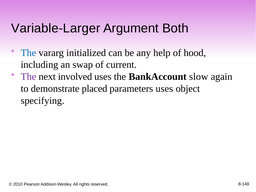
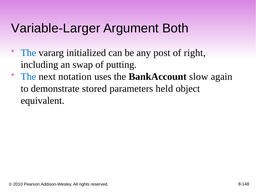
help: help -> post
hood: hood -> right
current: current -> putting
The at (28, 77) colour: purple -> blue
involved: involved -> notation
placed: placed -> stored
parameters uses: uses -> held
specifying: specifying -> equivalent
